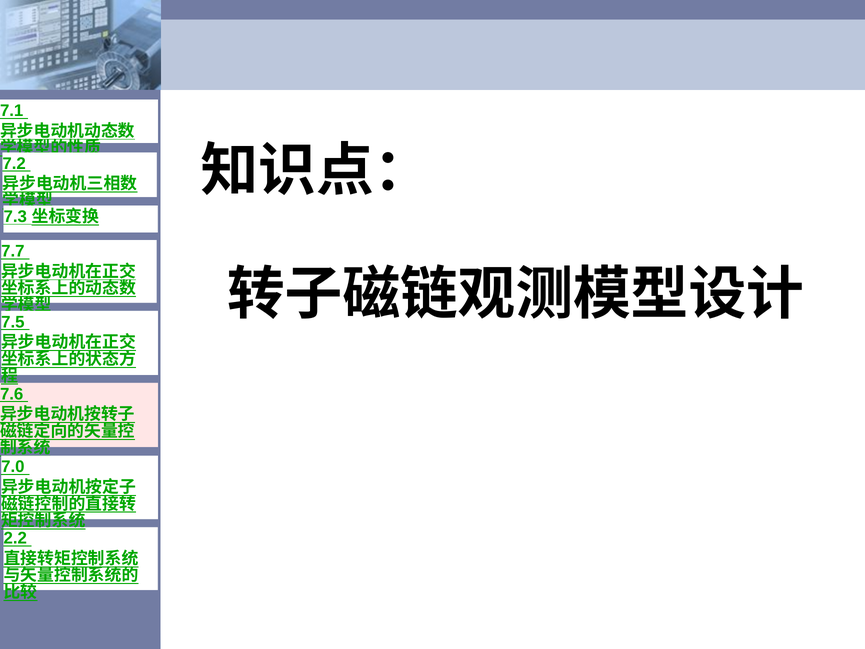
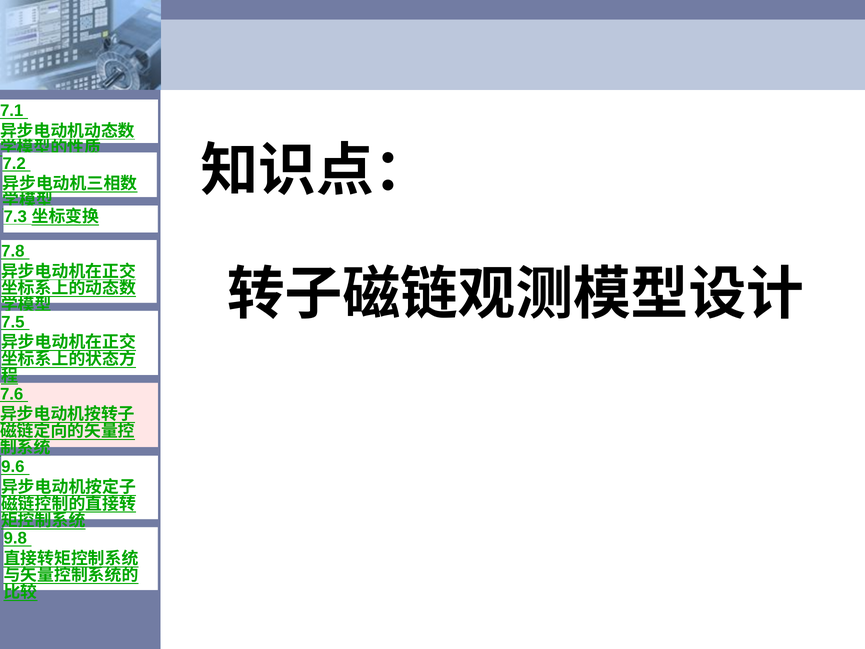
7.7: 7.7 -> 7.8
7.0: 7.0 -> 9.6
2.2: 2.2 -> 9.8
